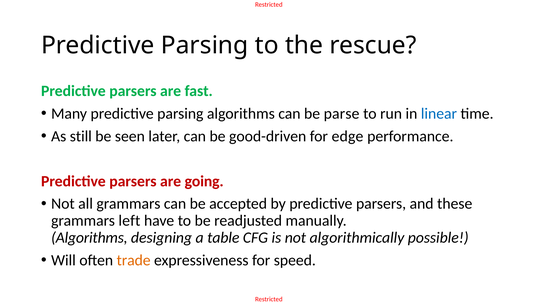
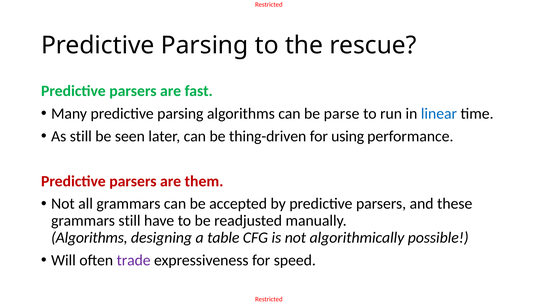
good-driven: good-driven -> thing-driven
edge: edge -> using
going: going -> them
grammars left: left -> still
trade colour: orange -> purple
